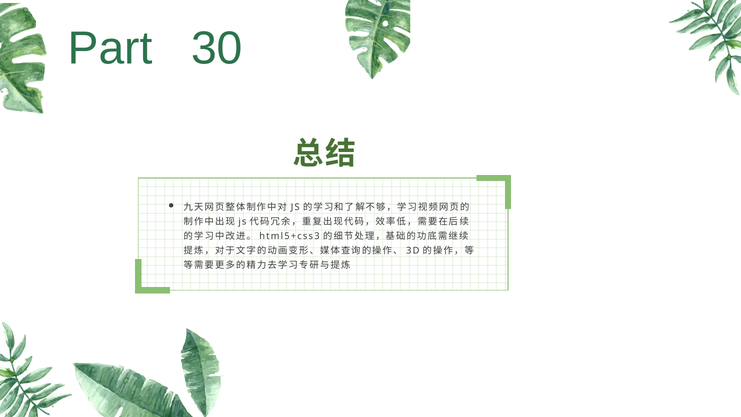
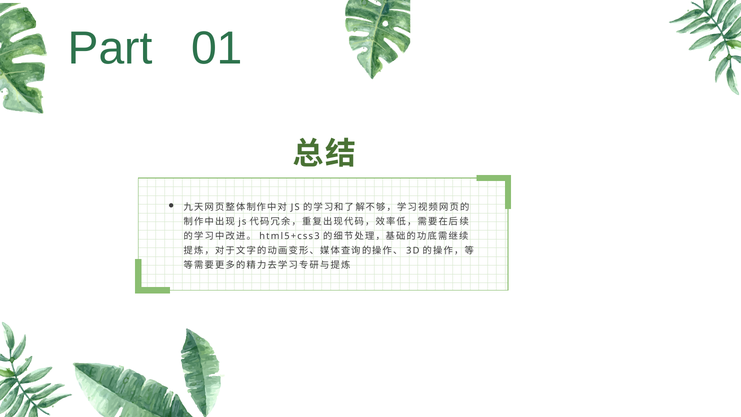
30: 30 -> 01
